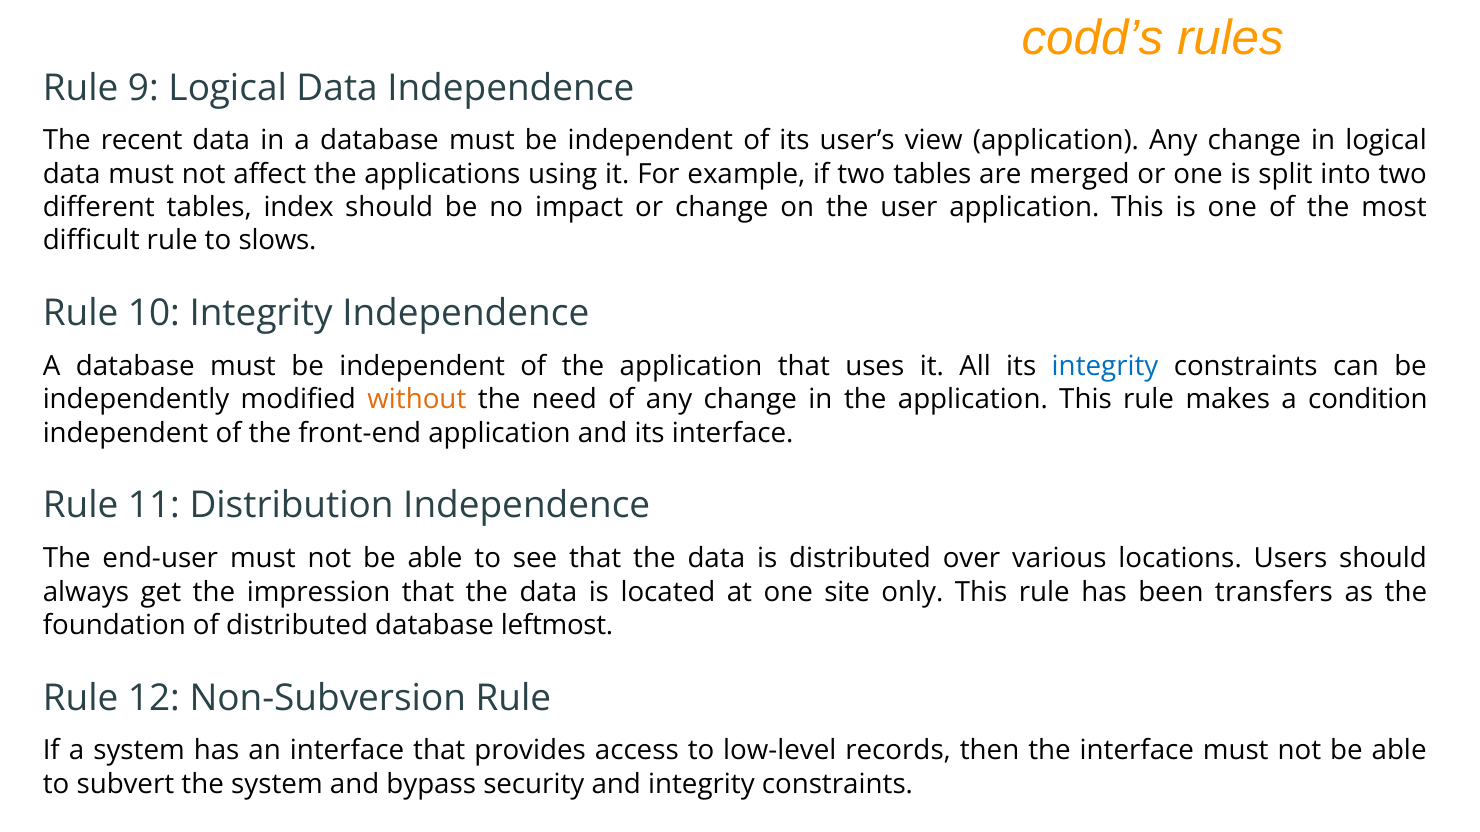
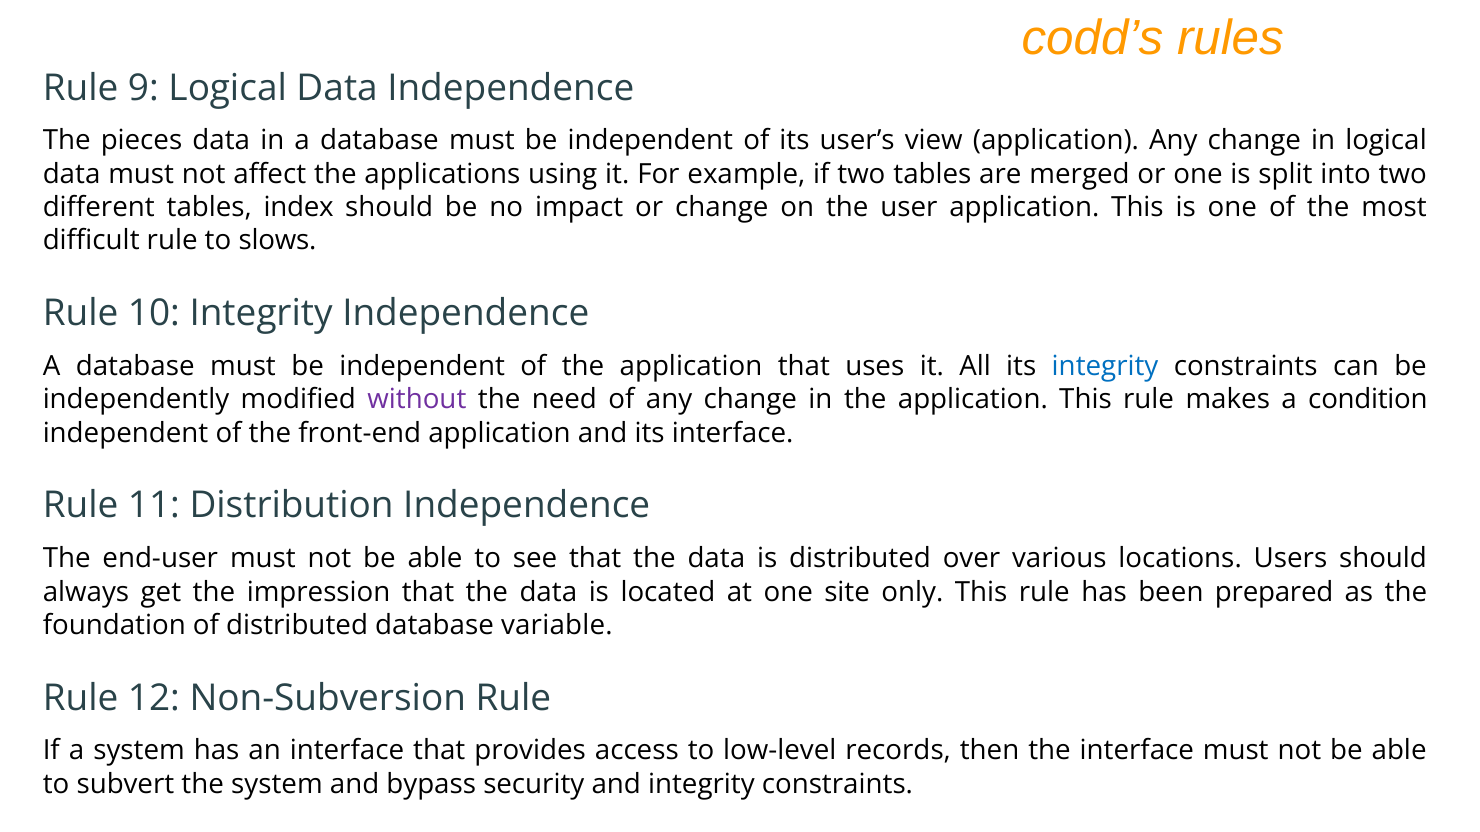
recent: recent -> pieces
without colour: orange -> purple
transfers: transfers -> prepared
leftmost: leftmost -> variable
